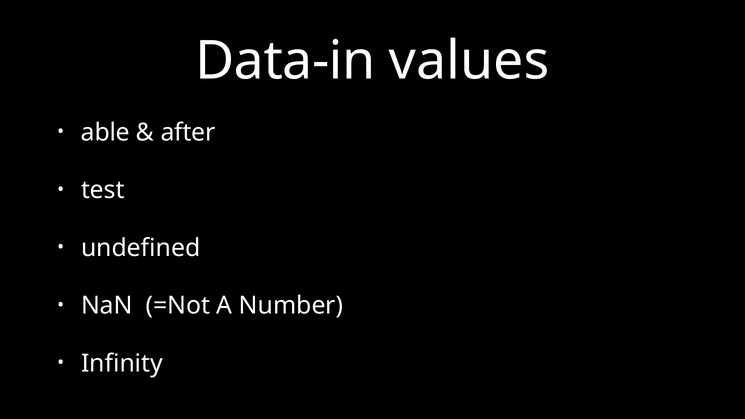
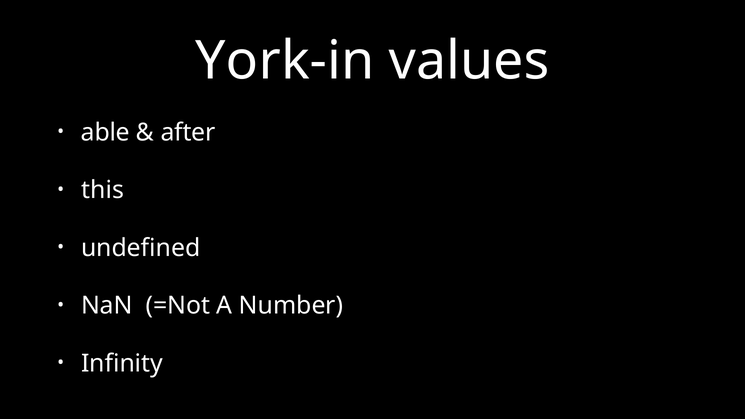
Data-in: Data-in -> York-in
test: test -> this
